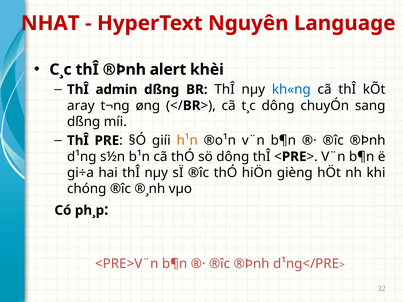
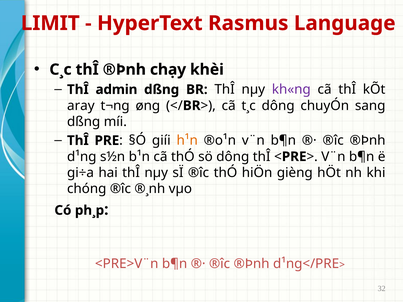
NHAT: NHAT -> LIMIT
Nguyên: Nguyên -> Rasmus
alert: alert -> chạy
kh«ng colour: blue -> purple
